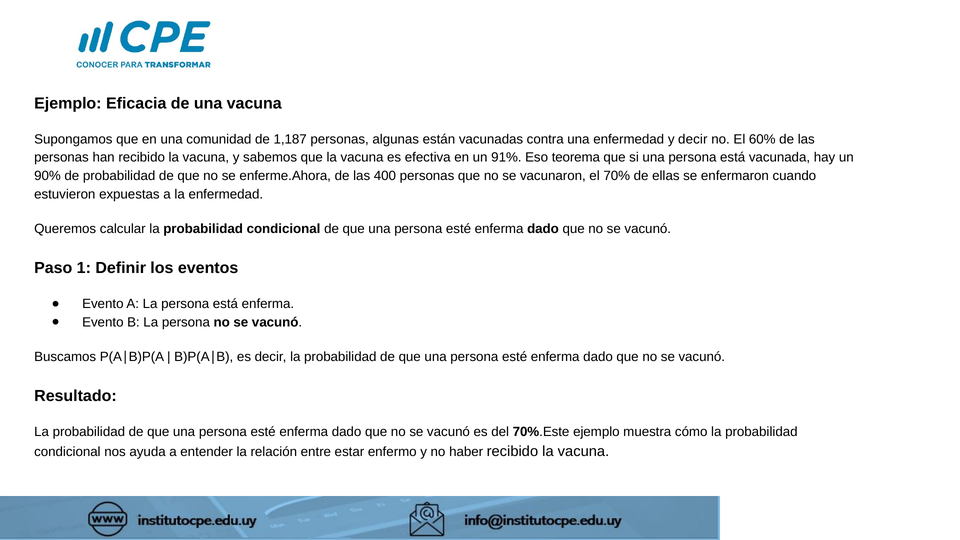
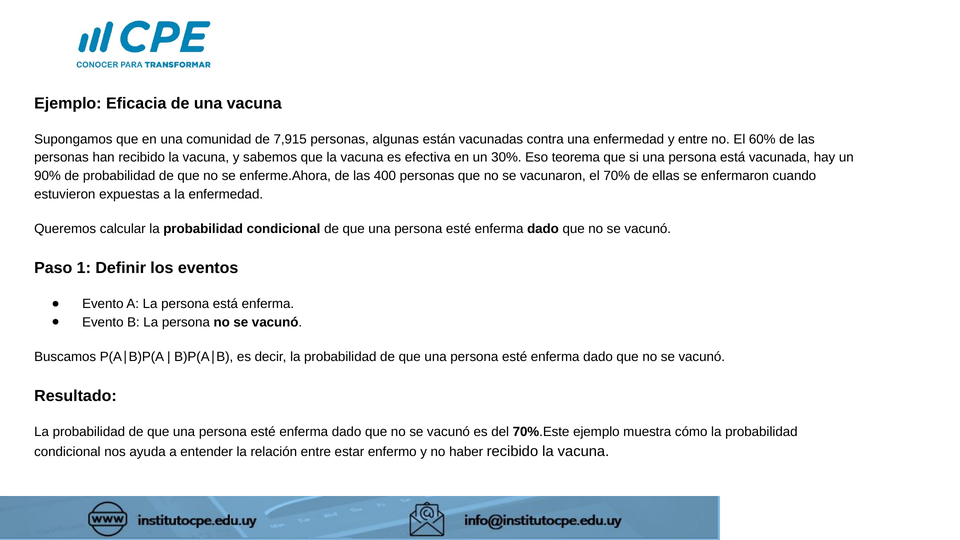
1,187: 1,187 -> 7,915
y decir: decir -> entre
91%: 91% -> 30%
